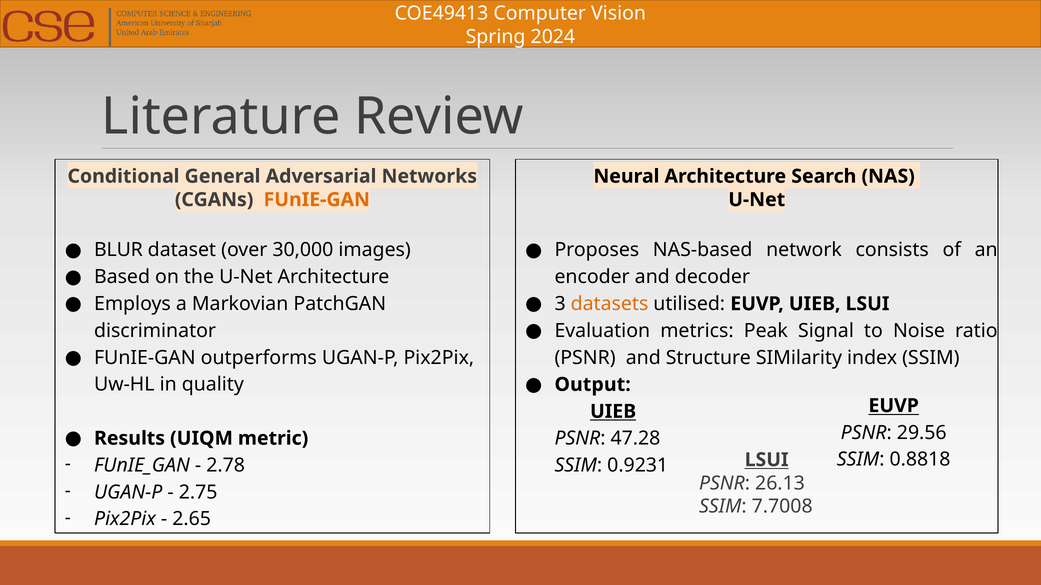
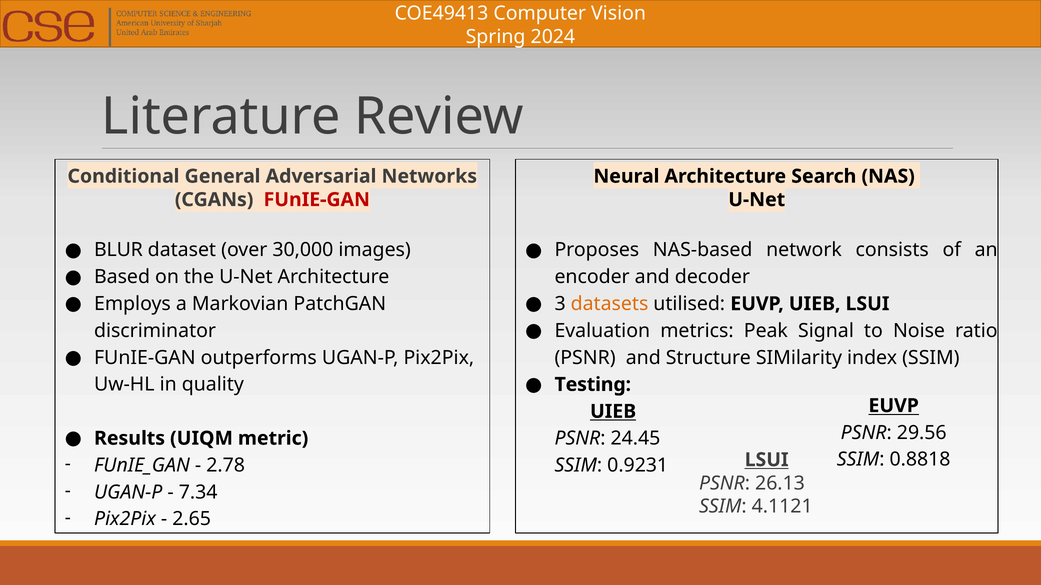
FUnIE-GAN at (317, 200) colour: orange -> red
Output: Output -> Testing
47.28: 47.28 -> 24.45
2.75: 2.75 -> 7.34
7.7008: 7.7008 -> 4.1121
